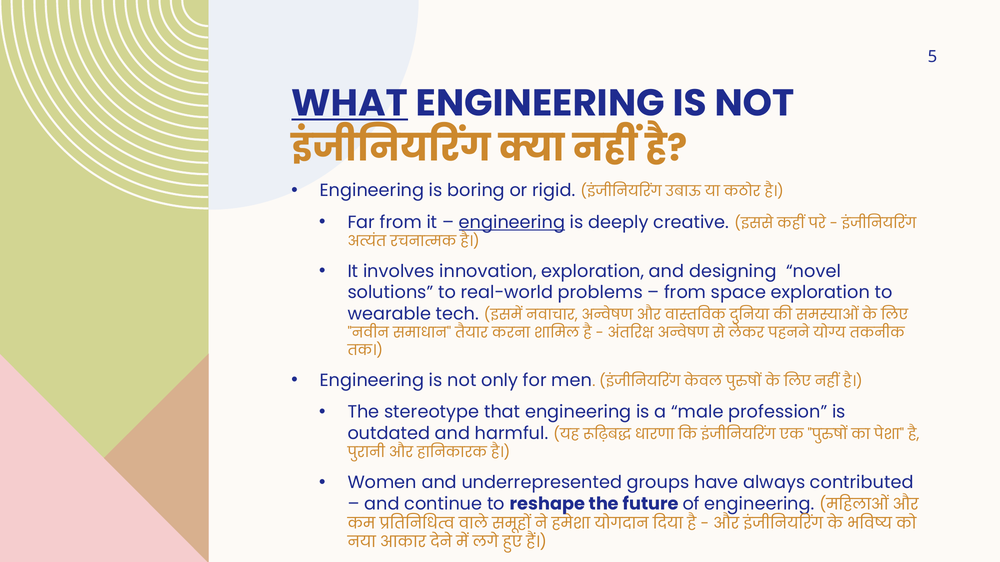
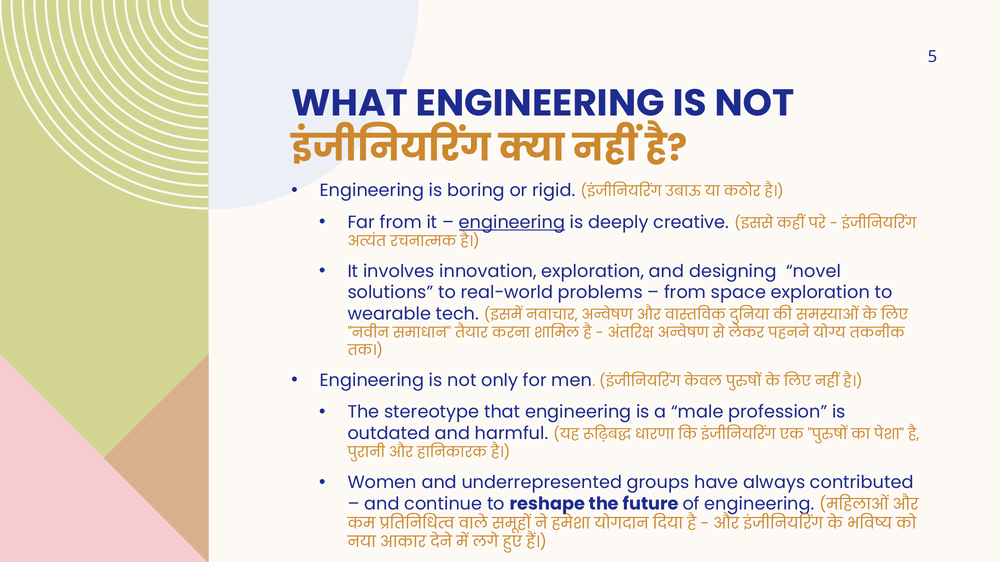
WHAT underline: present -> none
